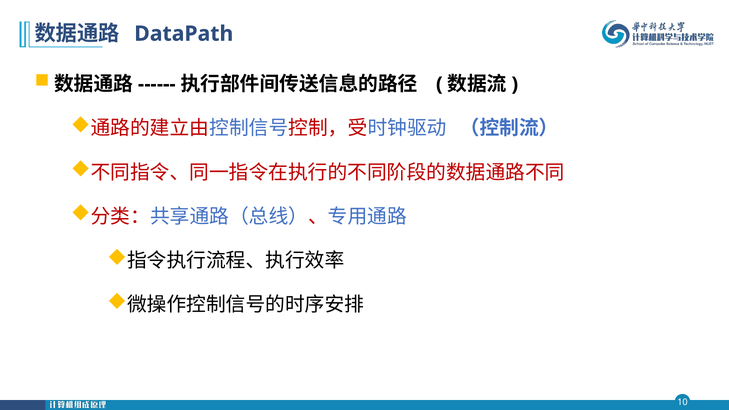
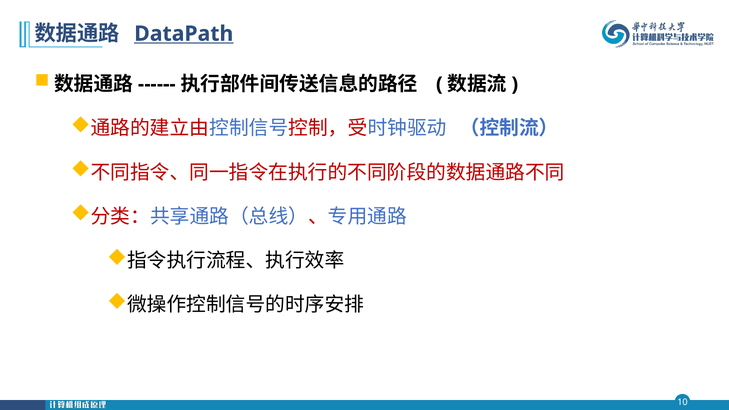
DataPath underline: none -> present
